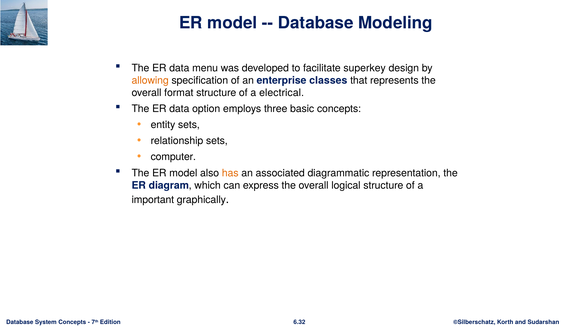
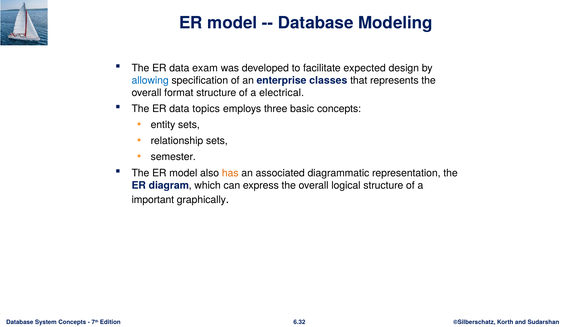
menu: menu -> exam
superkey: superkey -> expected
allowing colour: orange -> blue
option: option -> topics
computer: computer -> semester
